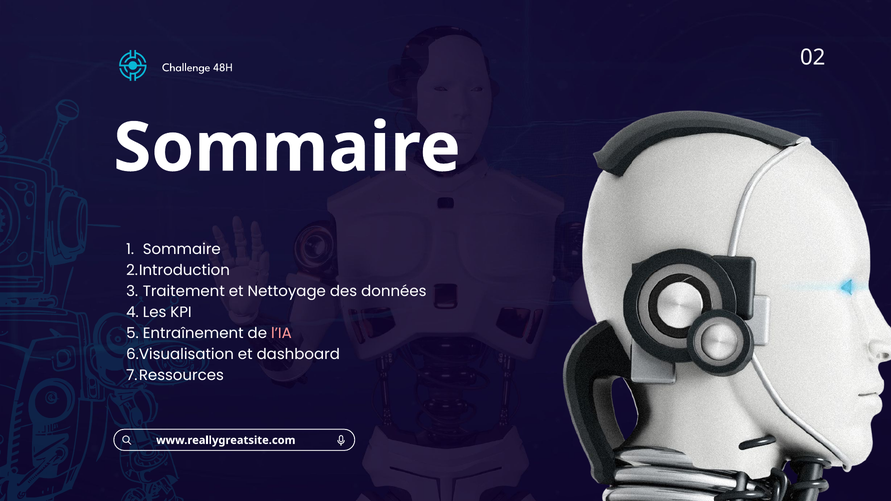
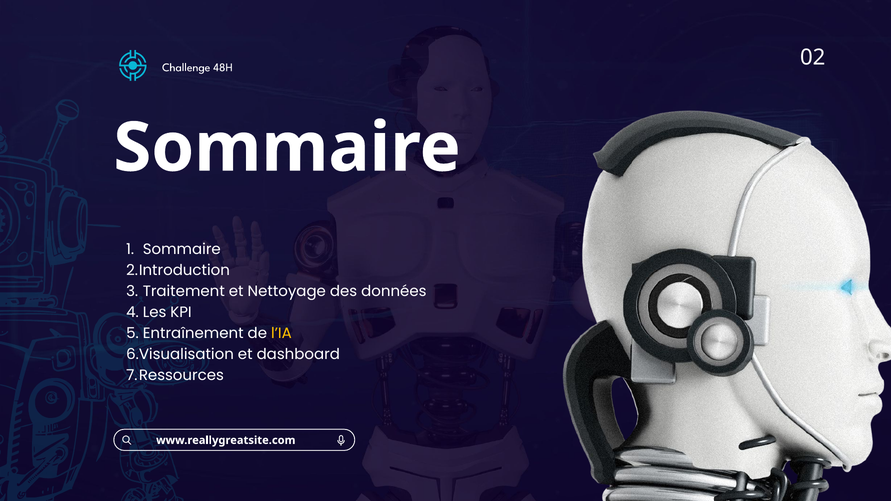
l’IA colour: pink -> yellow
